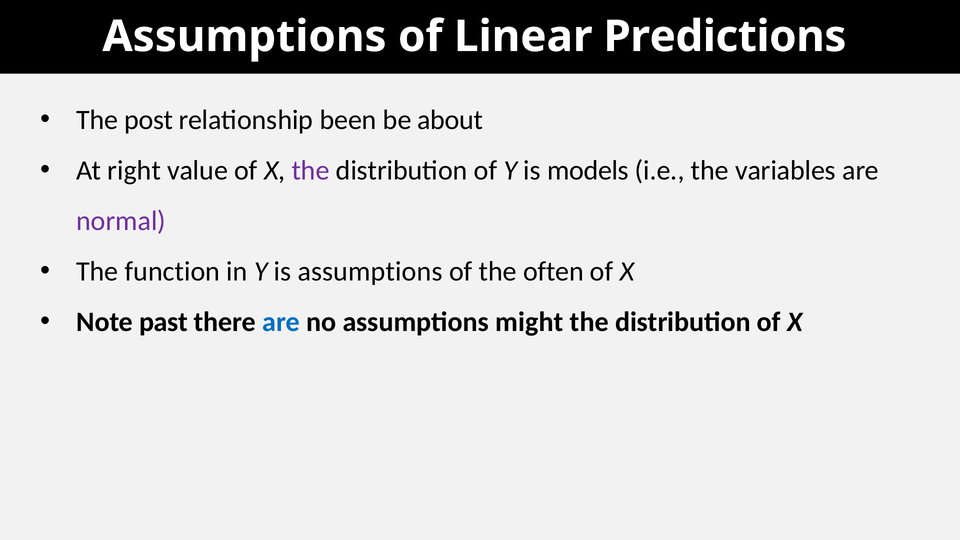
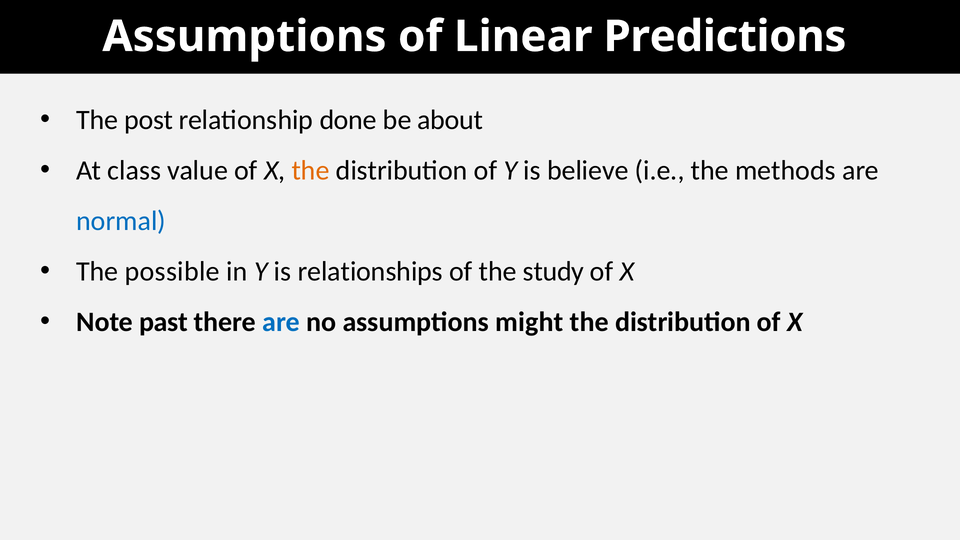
been: been -> done
right: right -> class
the at (311, 171) colour: purple -> orange
models: models -> believe
variables: variables -> methods
normal colour: purple -> blue
function: function -> possible
is assumptions: assumptions -> relationships
often: often -> study
